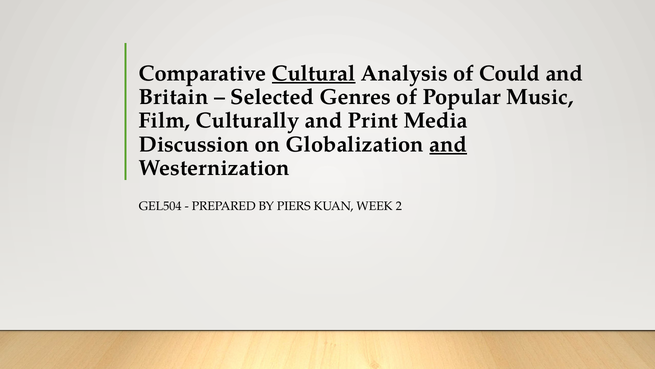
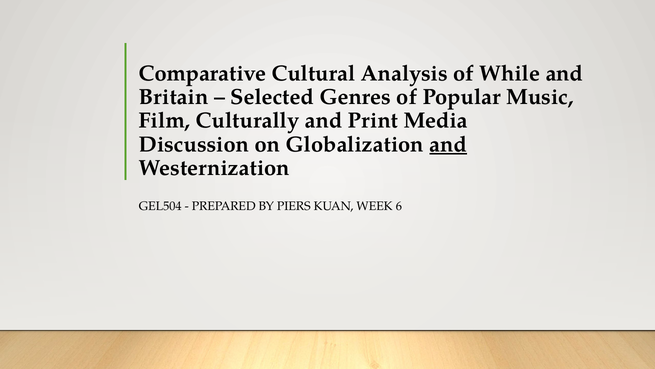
Cultural underline: present -> none
Could: Could -> While
2: 2 -> 6
